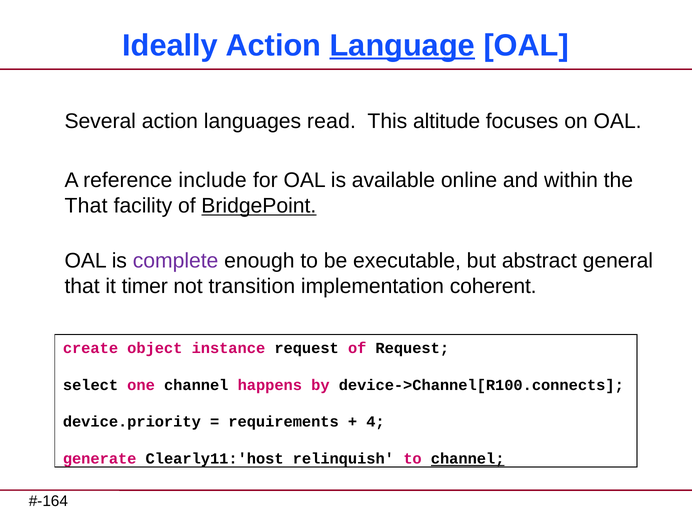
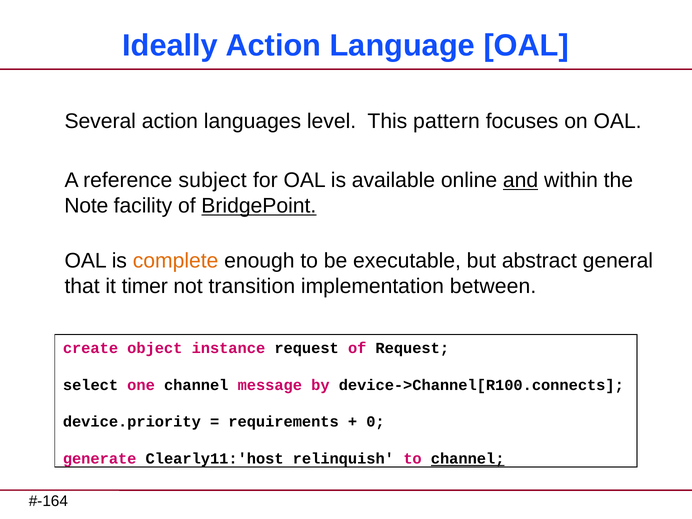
Language underline: present -> none
read: read -> level
altitude: altitude -> pattern
include: include -> subject
and underline: none -> present
That at (86, 206): That -> Note
complete colour: purple -> orange
coherent: coherent -> between
happens: happens -> message
4: 4 -> 0
